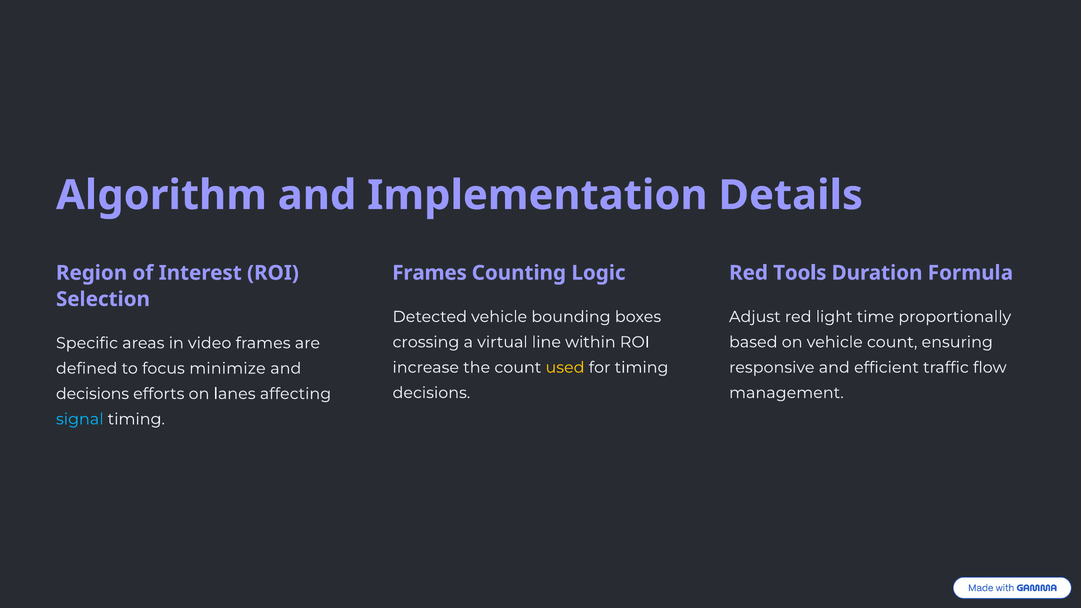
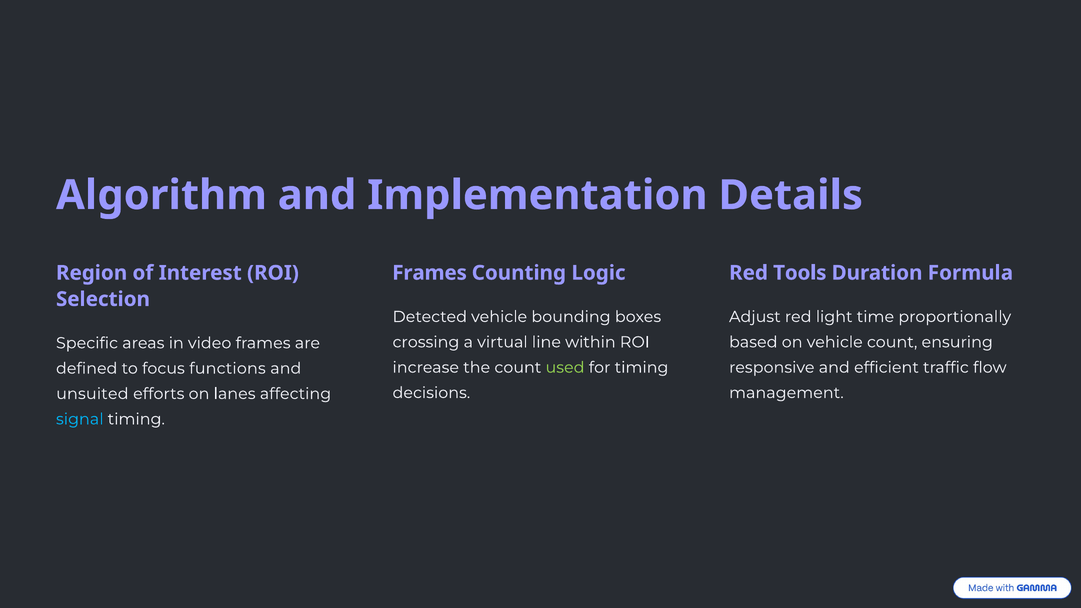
used colour: yellow -> light green
minimize: minimize -> functions
decisions at (92, 394): decisions -> unsuited
